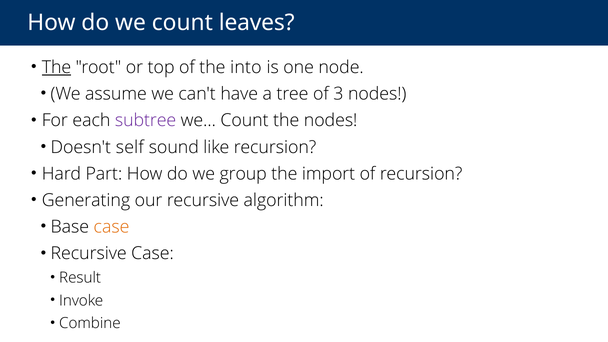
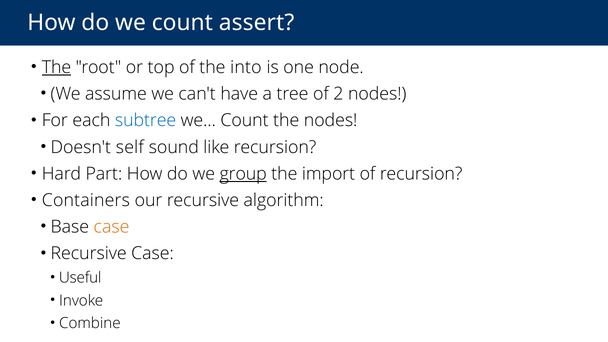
leaves: leaves -> assert
3: 3 -> 2
subtree colour: purple -> blue
group underline: none -> present
Generating: Generating -> Containers
Result: Result -> Useful
